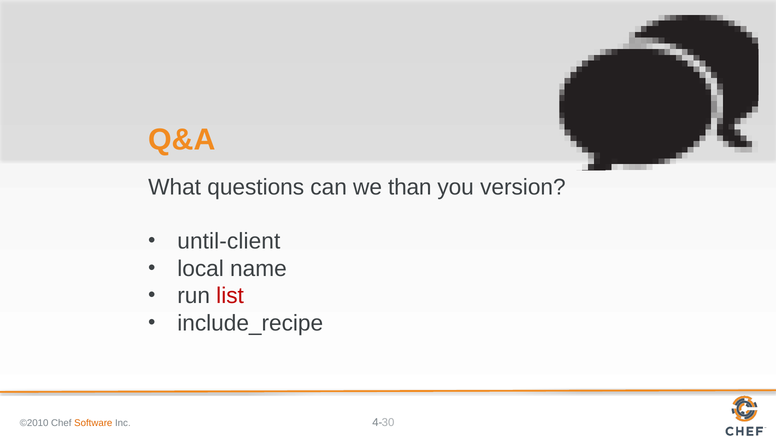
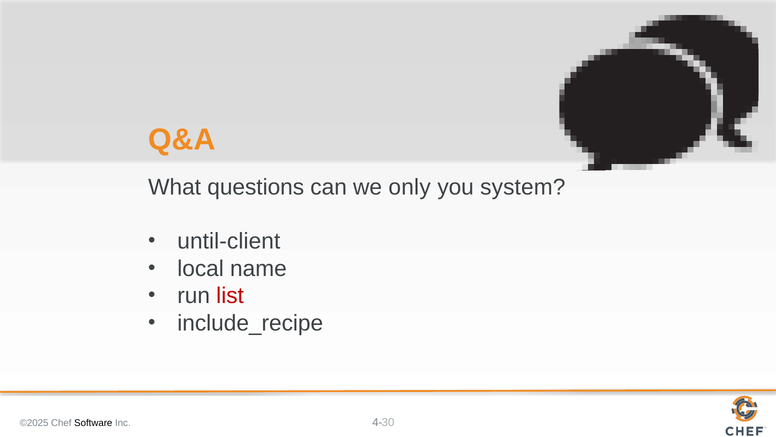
than: than -> only
version: version -> system
©2010: ©2010 -> ©2025
Software colour: orange -> black
